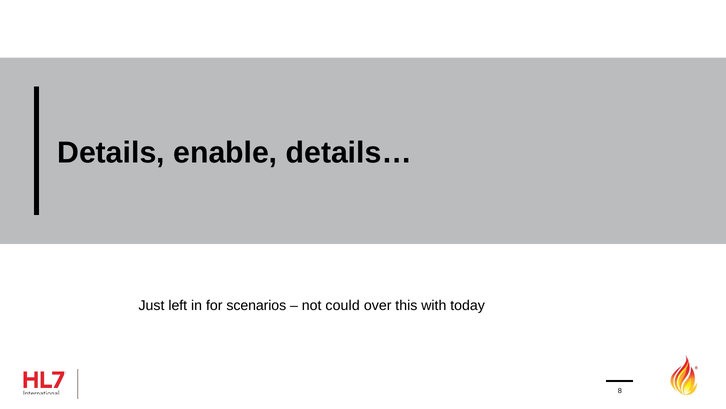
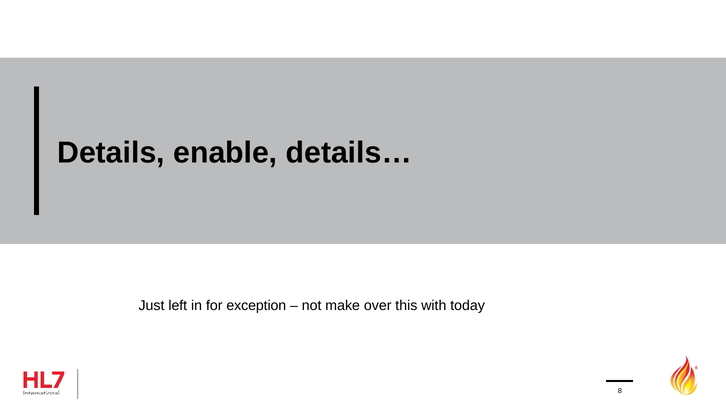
scenarios: scenarios -> exception
could: could -> make
